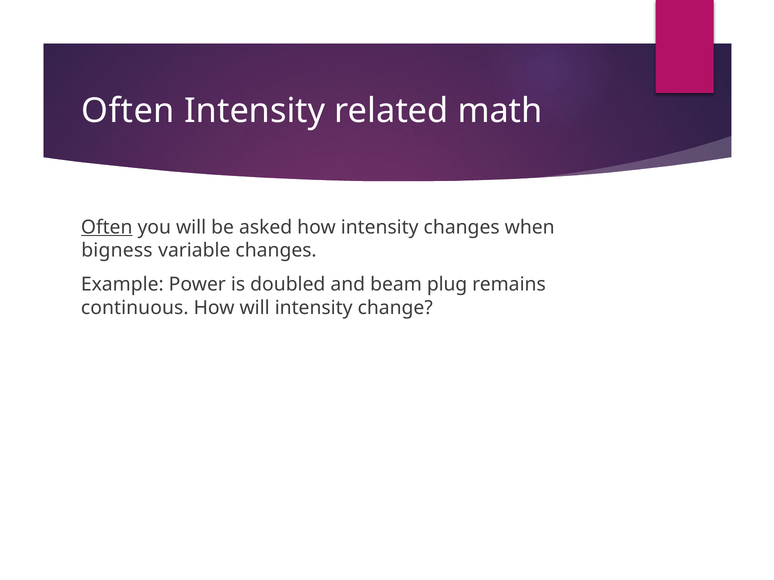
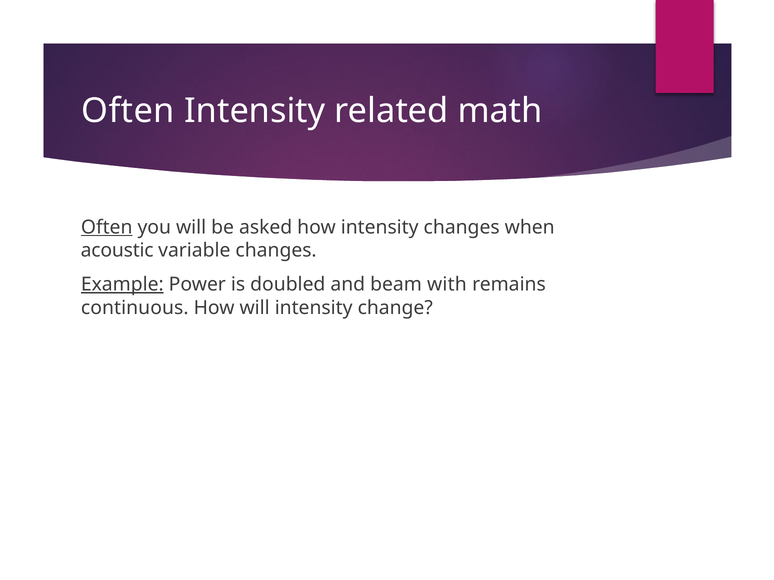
bigness: bigness -> acoustic
Example underline: none -> present
plug: plug -> with
